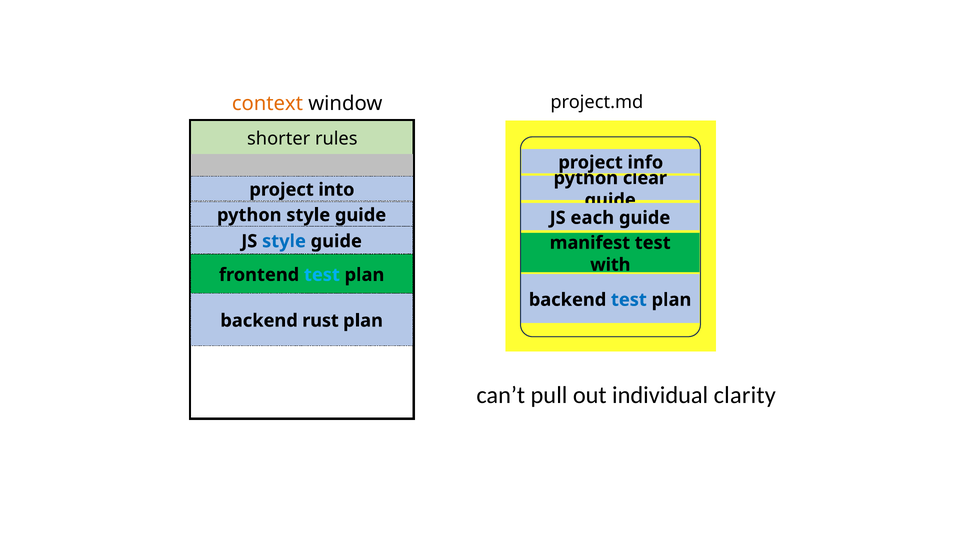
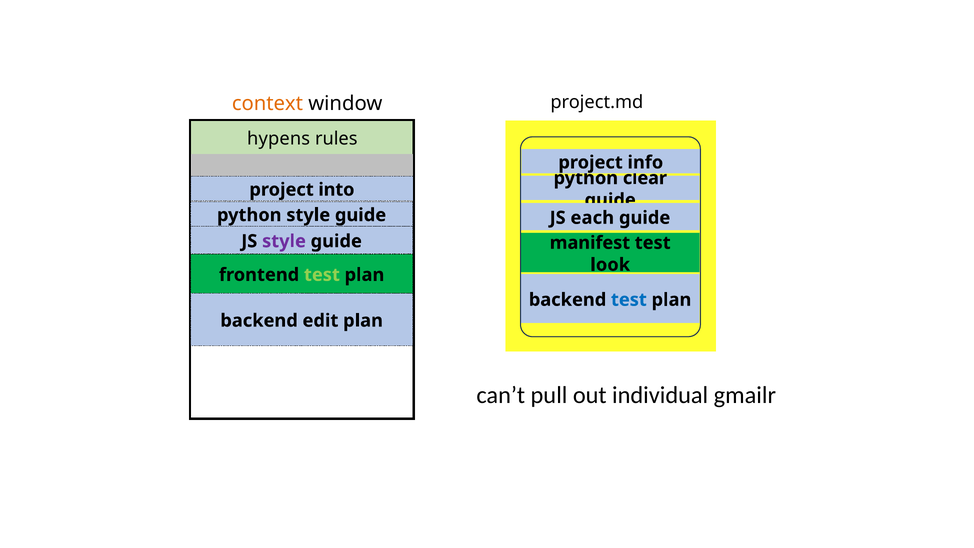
shorter: shorter -> hypens
style at (284, 241) colour: blue -> purple
with: with -> look
test at (322, 275) colour: light blue -> light green
rust: rust -> edit
clarity: clarity -> gmailr
